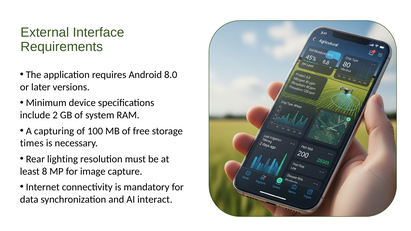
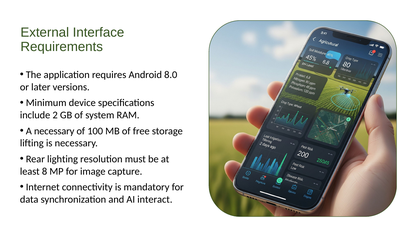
A capturing: capturing -> necessary
times: times -> lifting
